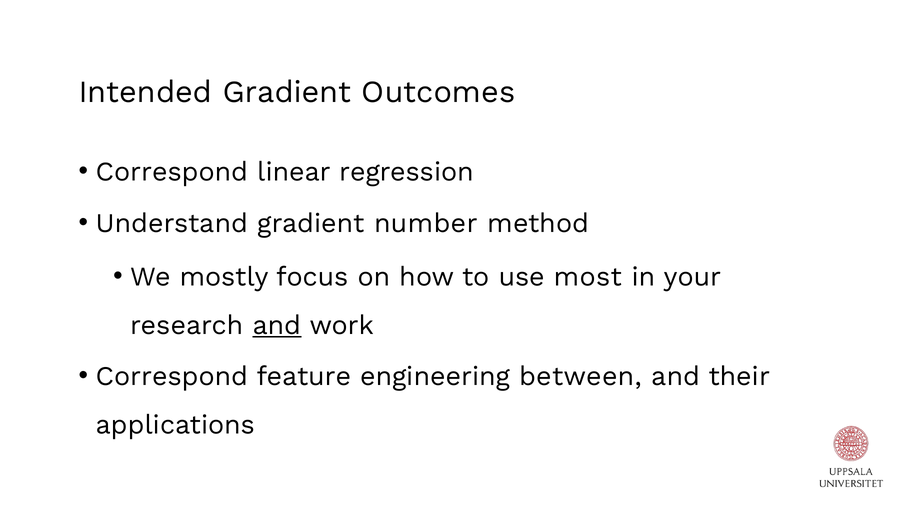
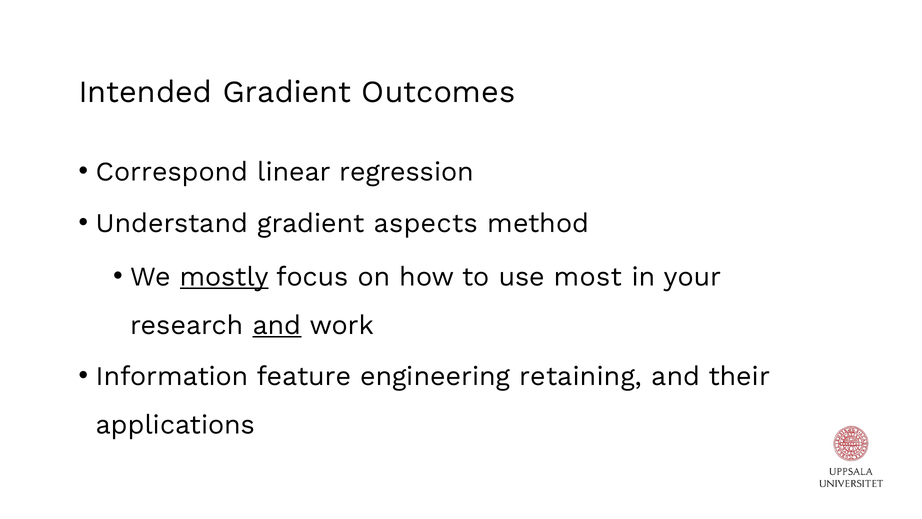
number: number -> aspects
mostly underline: none -> present
Correspond at (172, 376): Correspond -> Information
between: between -> retaining
